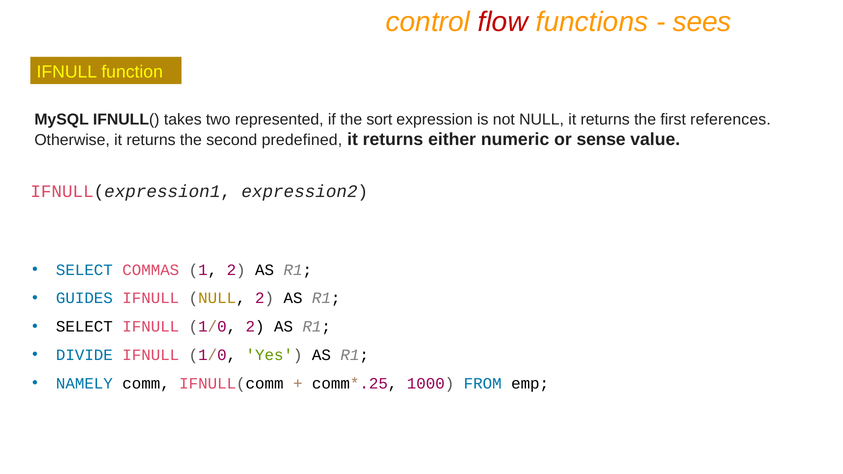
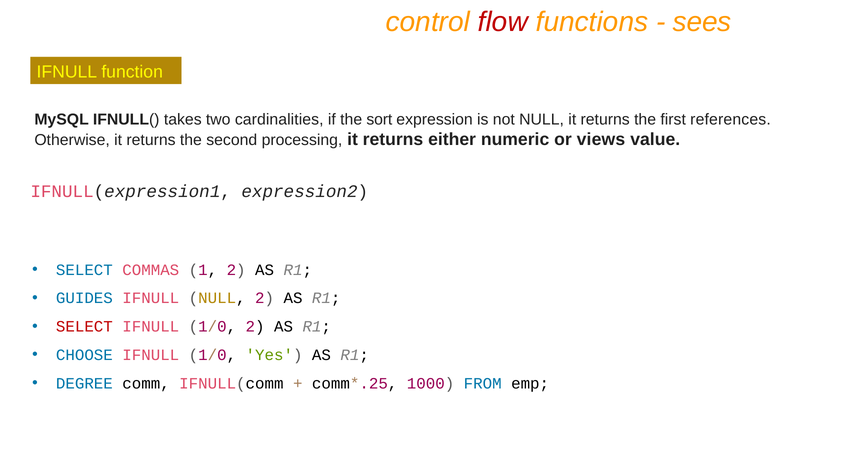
represented: represented -> cardinalities
predefined: predefined -> processing
sense: sense -> views
SELECT at (84, 327) colour: black -> red
DIVIDE: DIVIDE -> CHOOSE
NAMELY: NAMELY -> DEGREE
